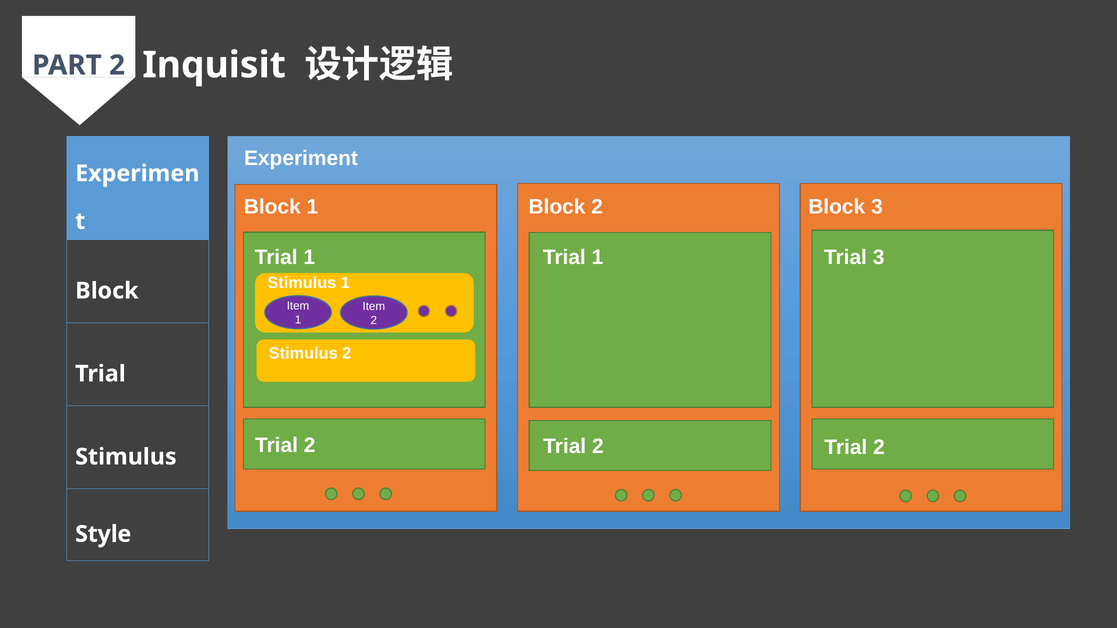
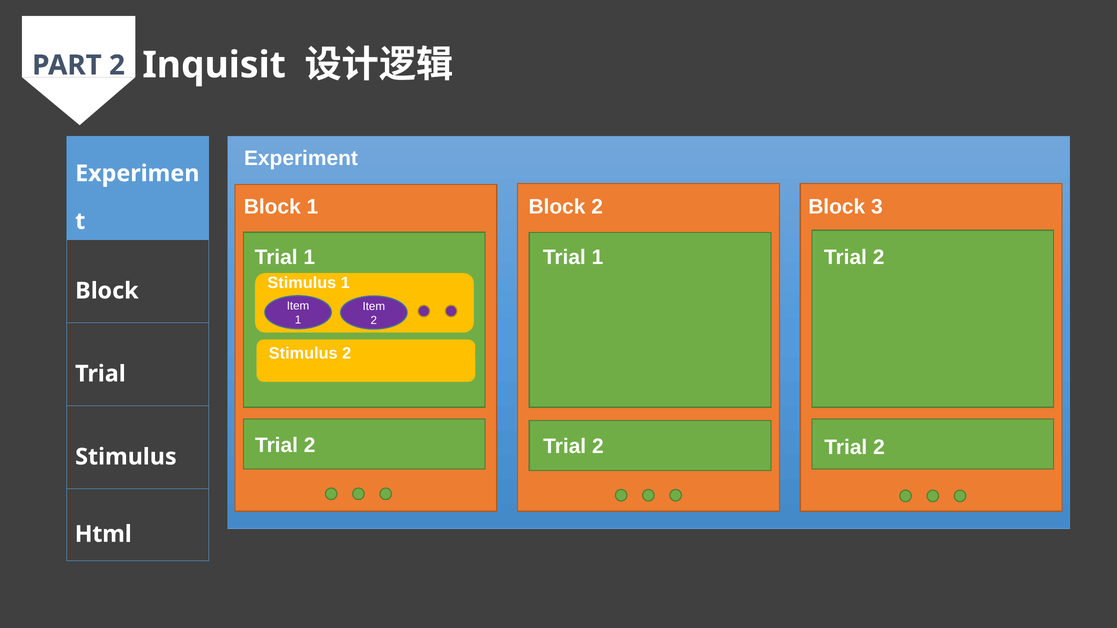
3 at (879, 258): 3 -> 2
Style: Style -> Html
